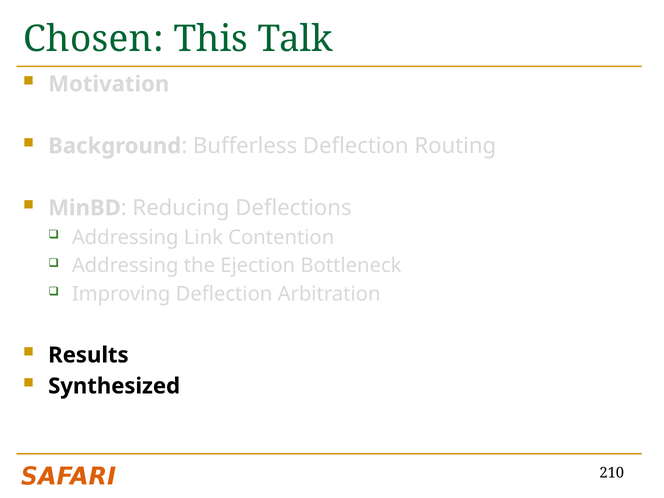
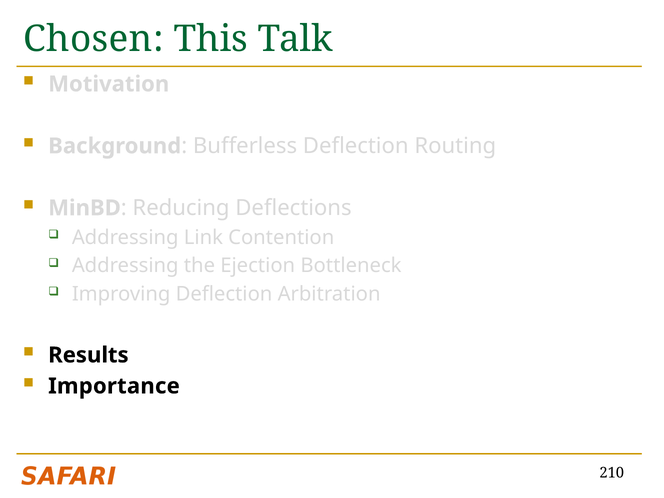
Synthesized: Synthesized -> Importance
